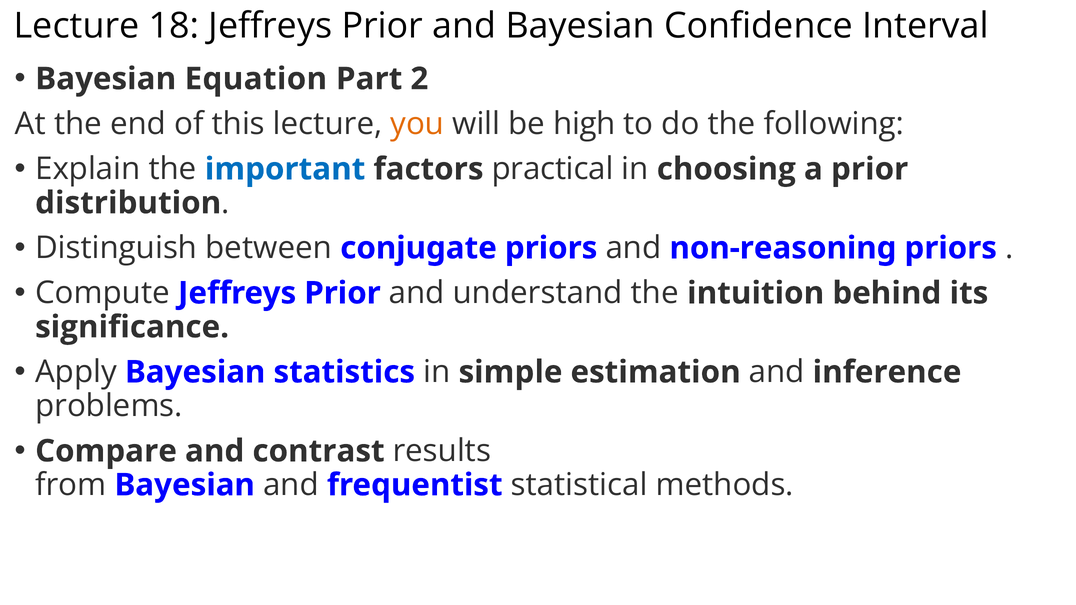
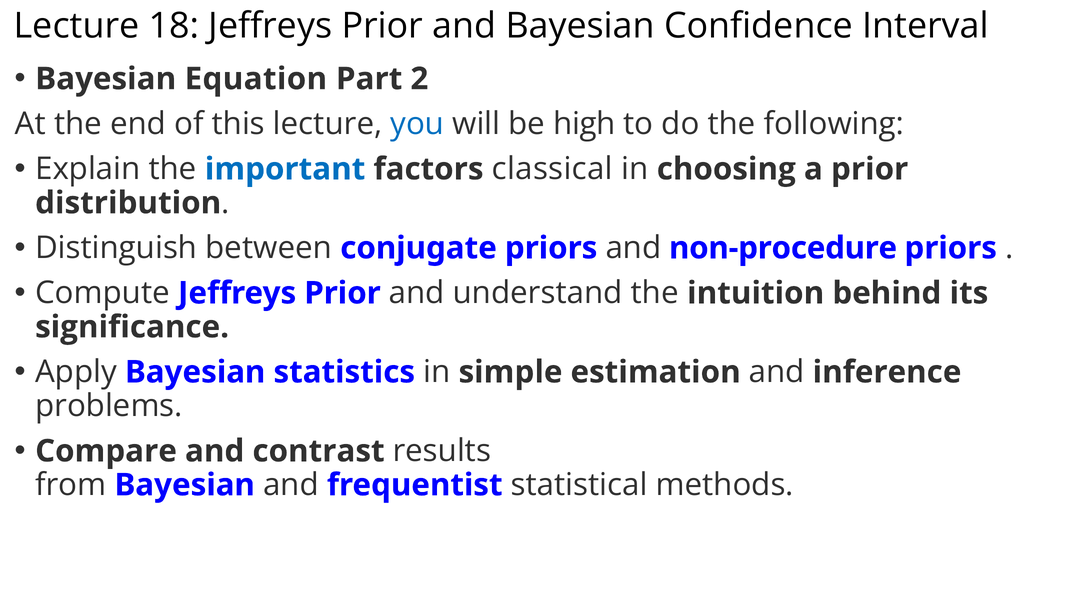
you colour: orange -> blue
practical: practical -> classical
non-reasoning: non-reasoning -> non-procedure
